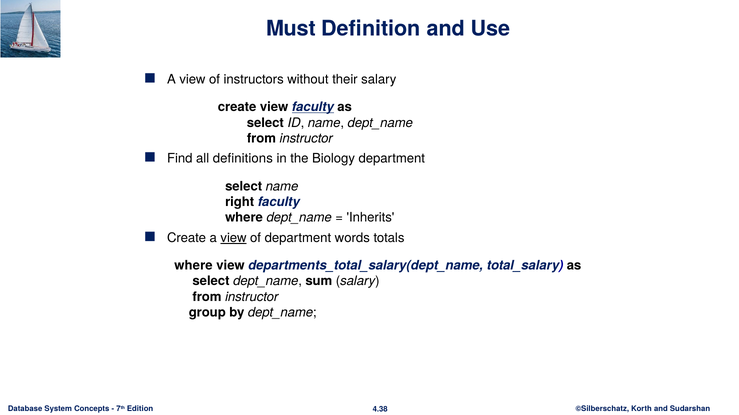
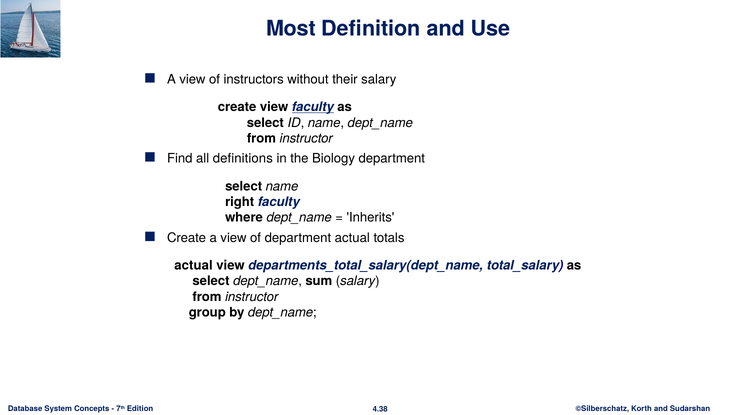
Must: Must -> Most
view at (234, 238) underline: present -> none
department words: words -> actual
where at (193, 266): where -> actual
